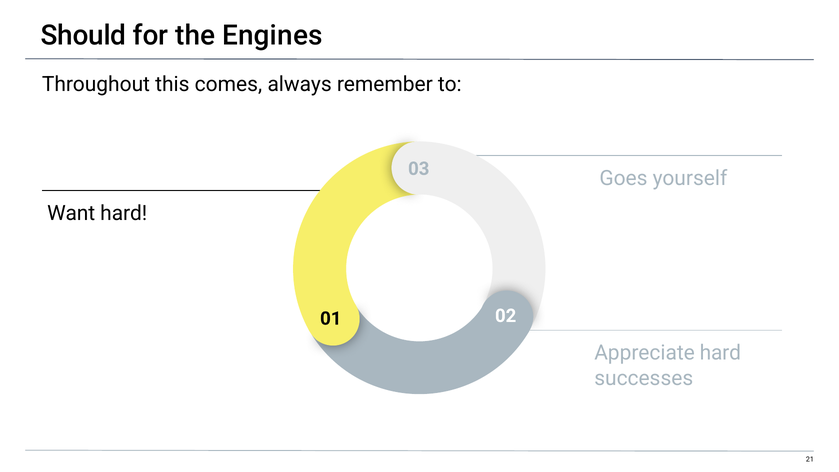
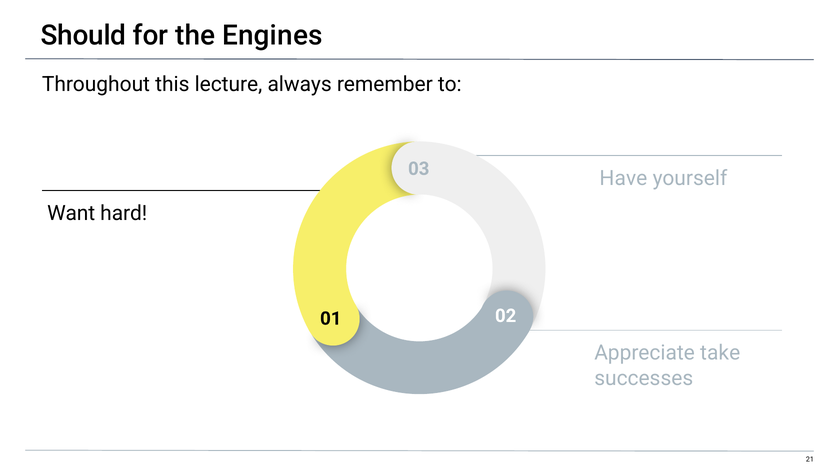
comes: comes -> lecture
Goes: Goes -> Have
Appreciate hard: hard -> take
